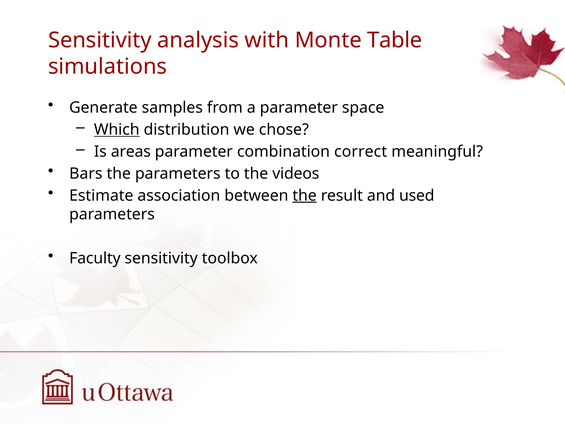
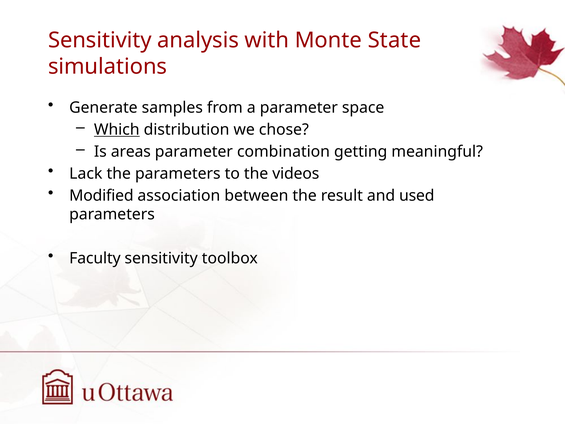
Table: Table -> State
correct: correct -> getting
Bars: Bars -> Lack
Estimate: Estimate -> Modified
the at (305, 195) underline: present -> none
